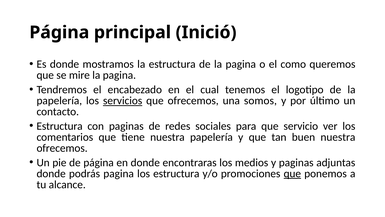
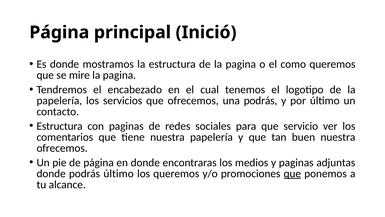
servicios underline: present -> none
una somos: somos -> podrás
podrás pagina: pagina -> último
los estructura: estructura -> queremos
